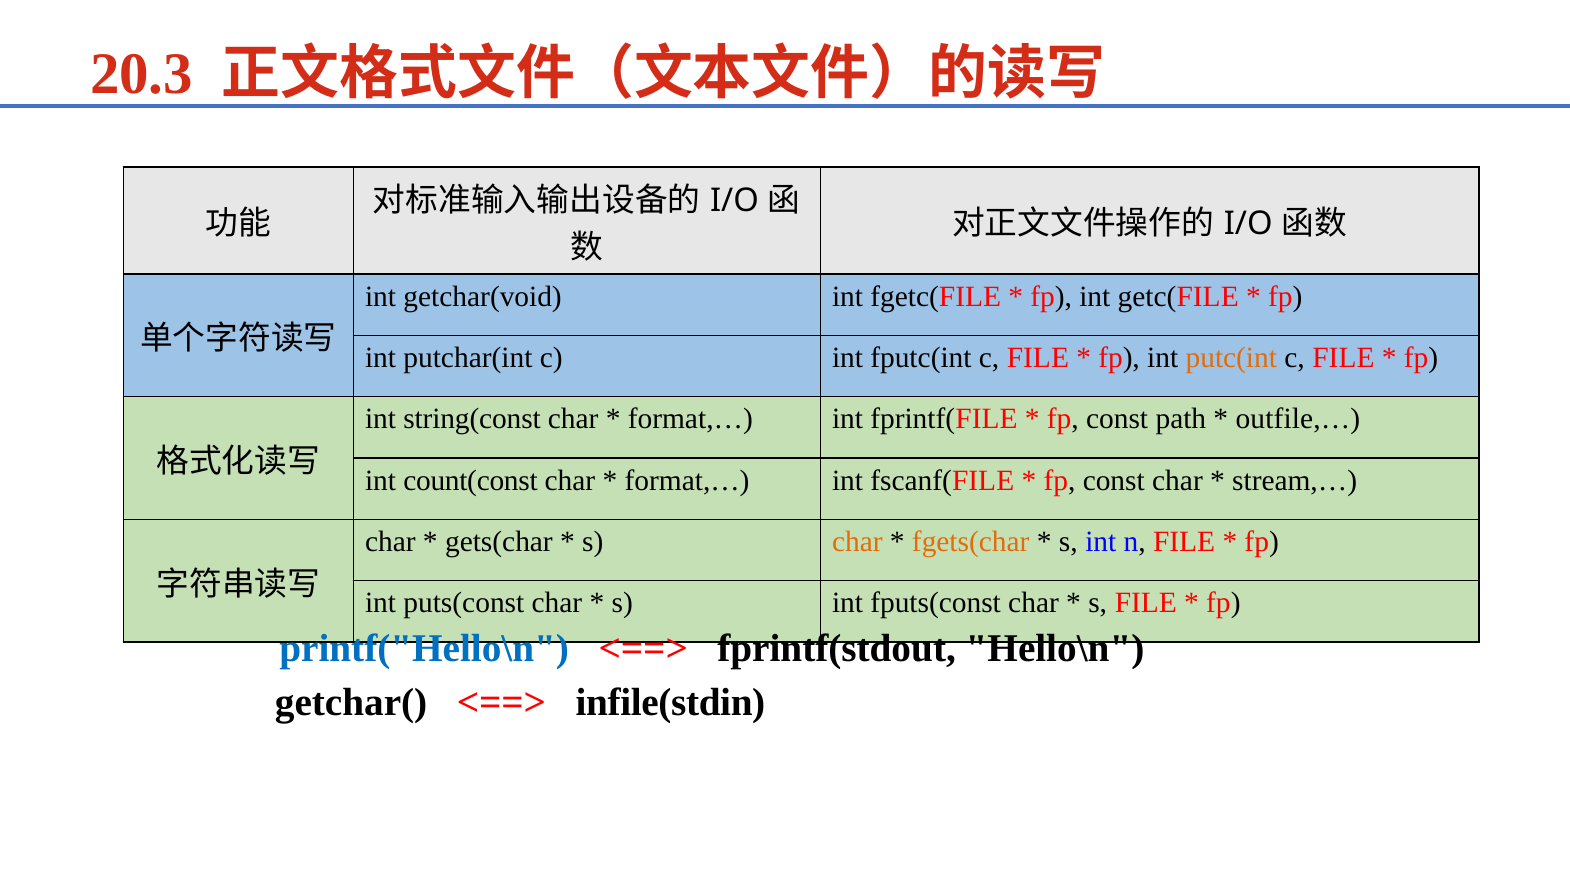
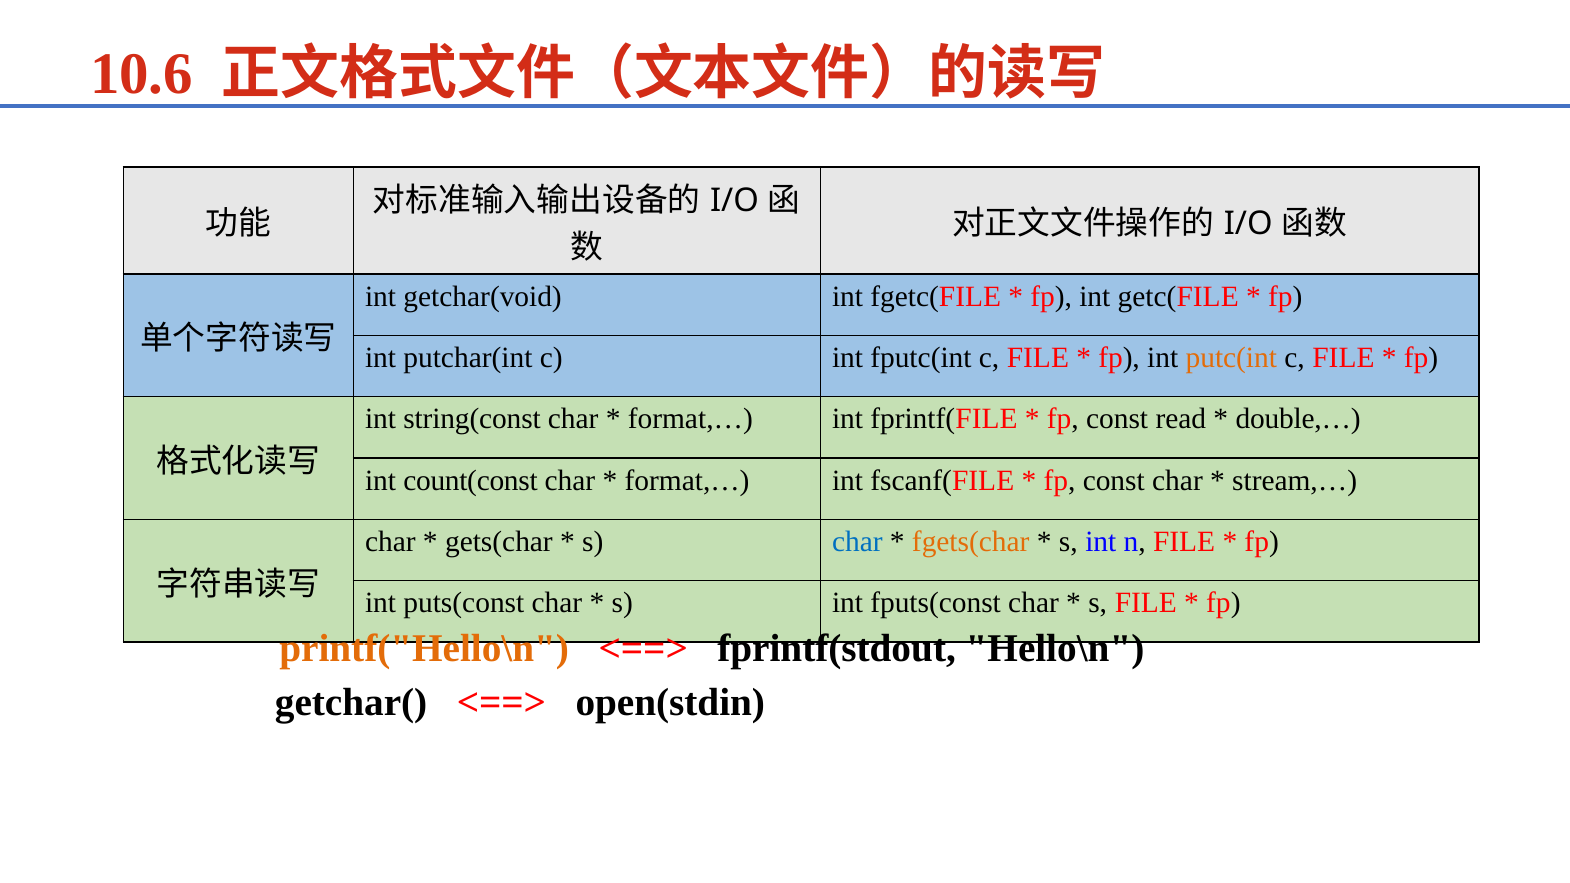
20.3: 20.3 -> 10.6
path: path -> read
outfile,…: outfile,… -> double,…
char at (857, 542) colour: orange -> blue
printf("Hello\n colour: blue -> orange
infile(stdin: infile(stdin -> open(stdin
